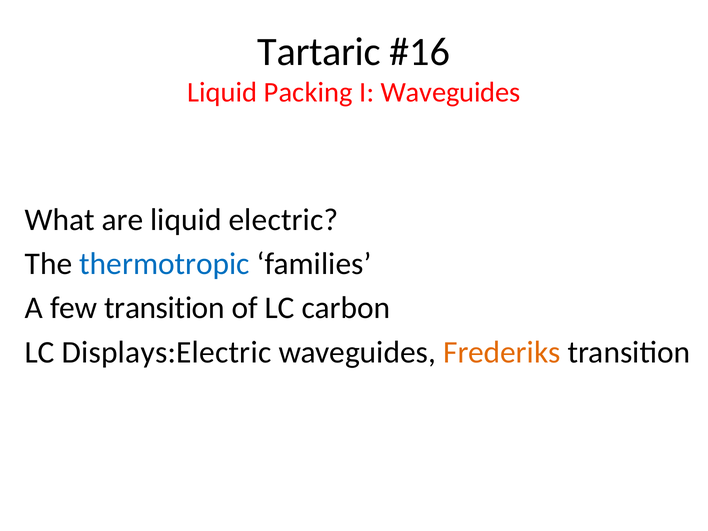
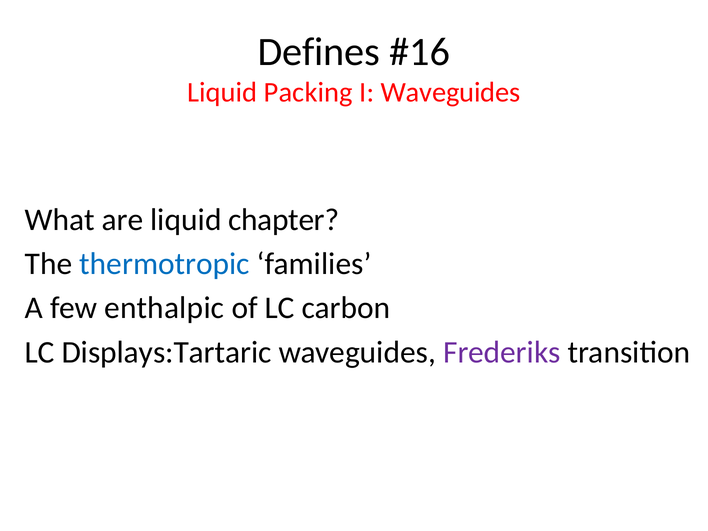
Tartaric: Tartaric -> Defines
electric: electric -> chapter
few transition: transition -> enthalpic
Displays:Electric: Displays:Electric -> Displays:Tartaric
Frederiks colour: orange -> purple
